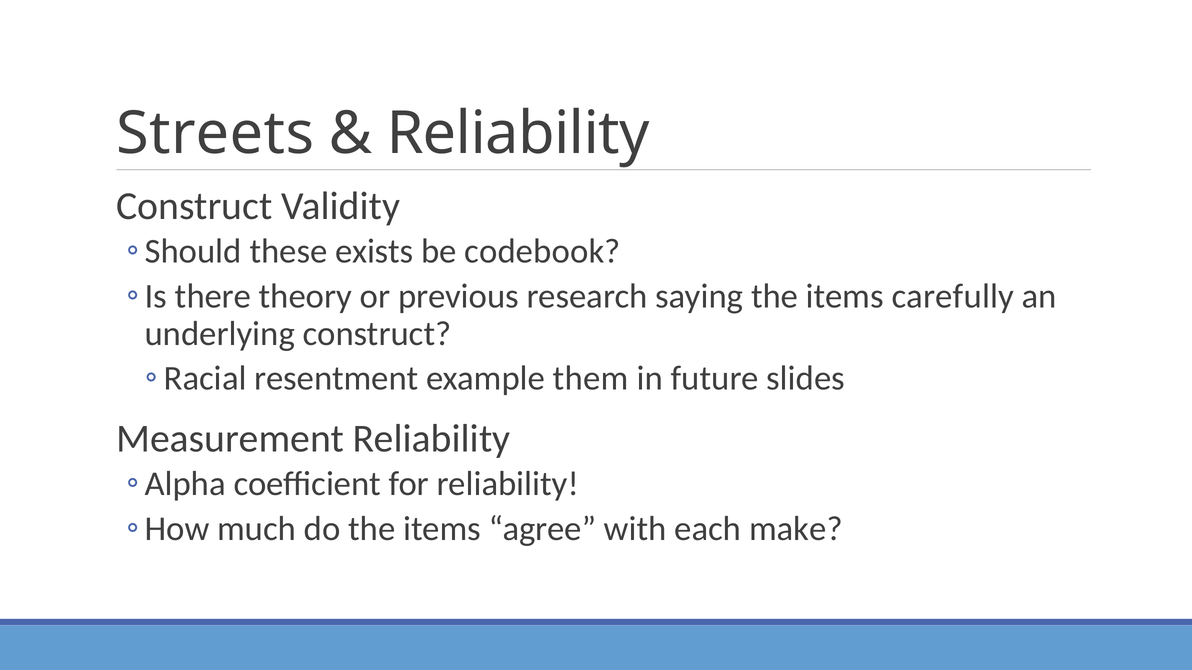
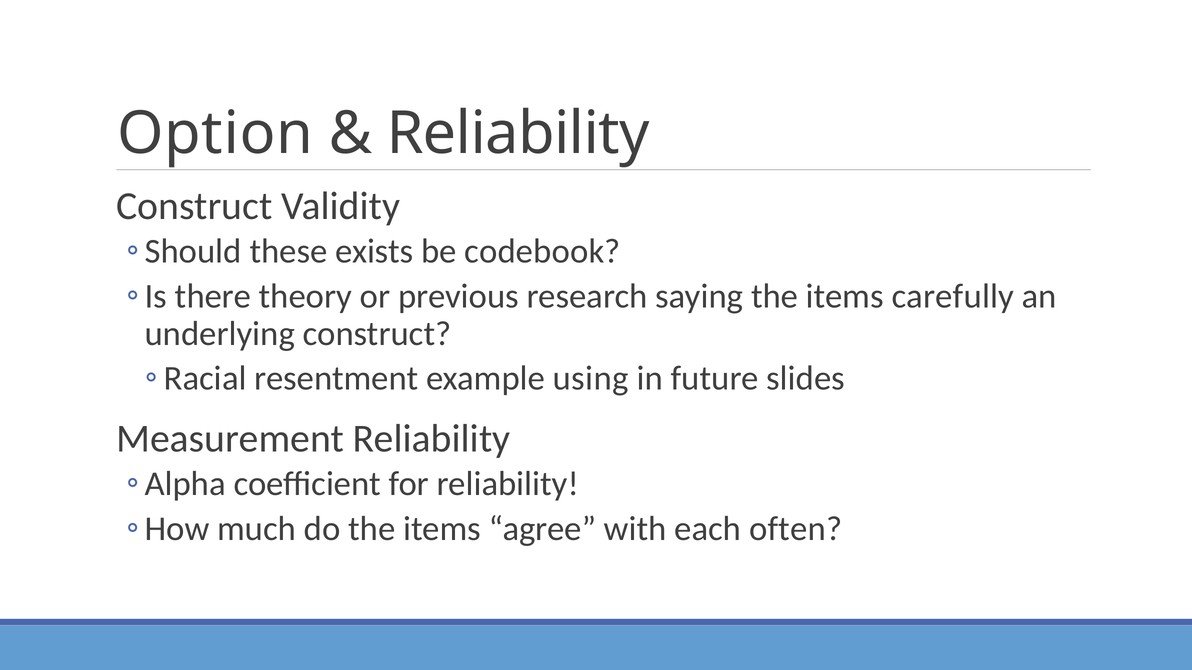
Streets: Streets -> Option
them: them -> using
make: make -> often
